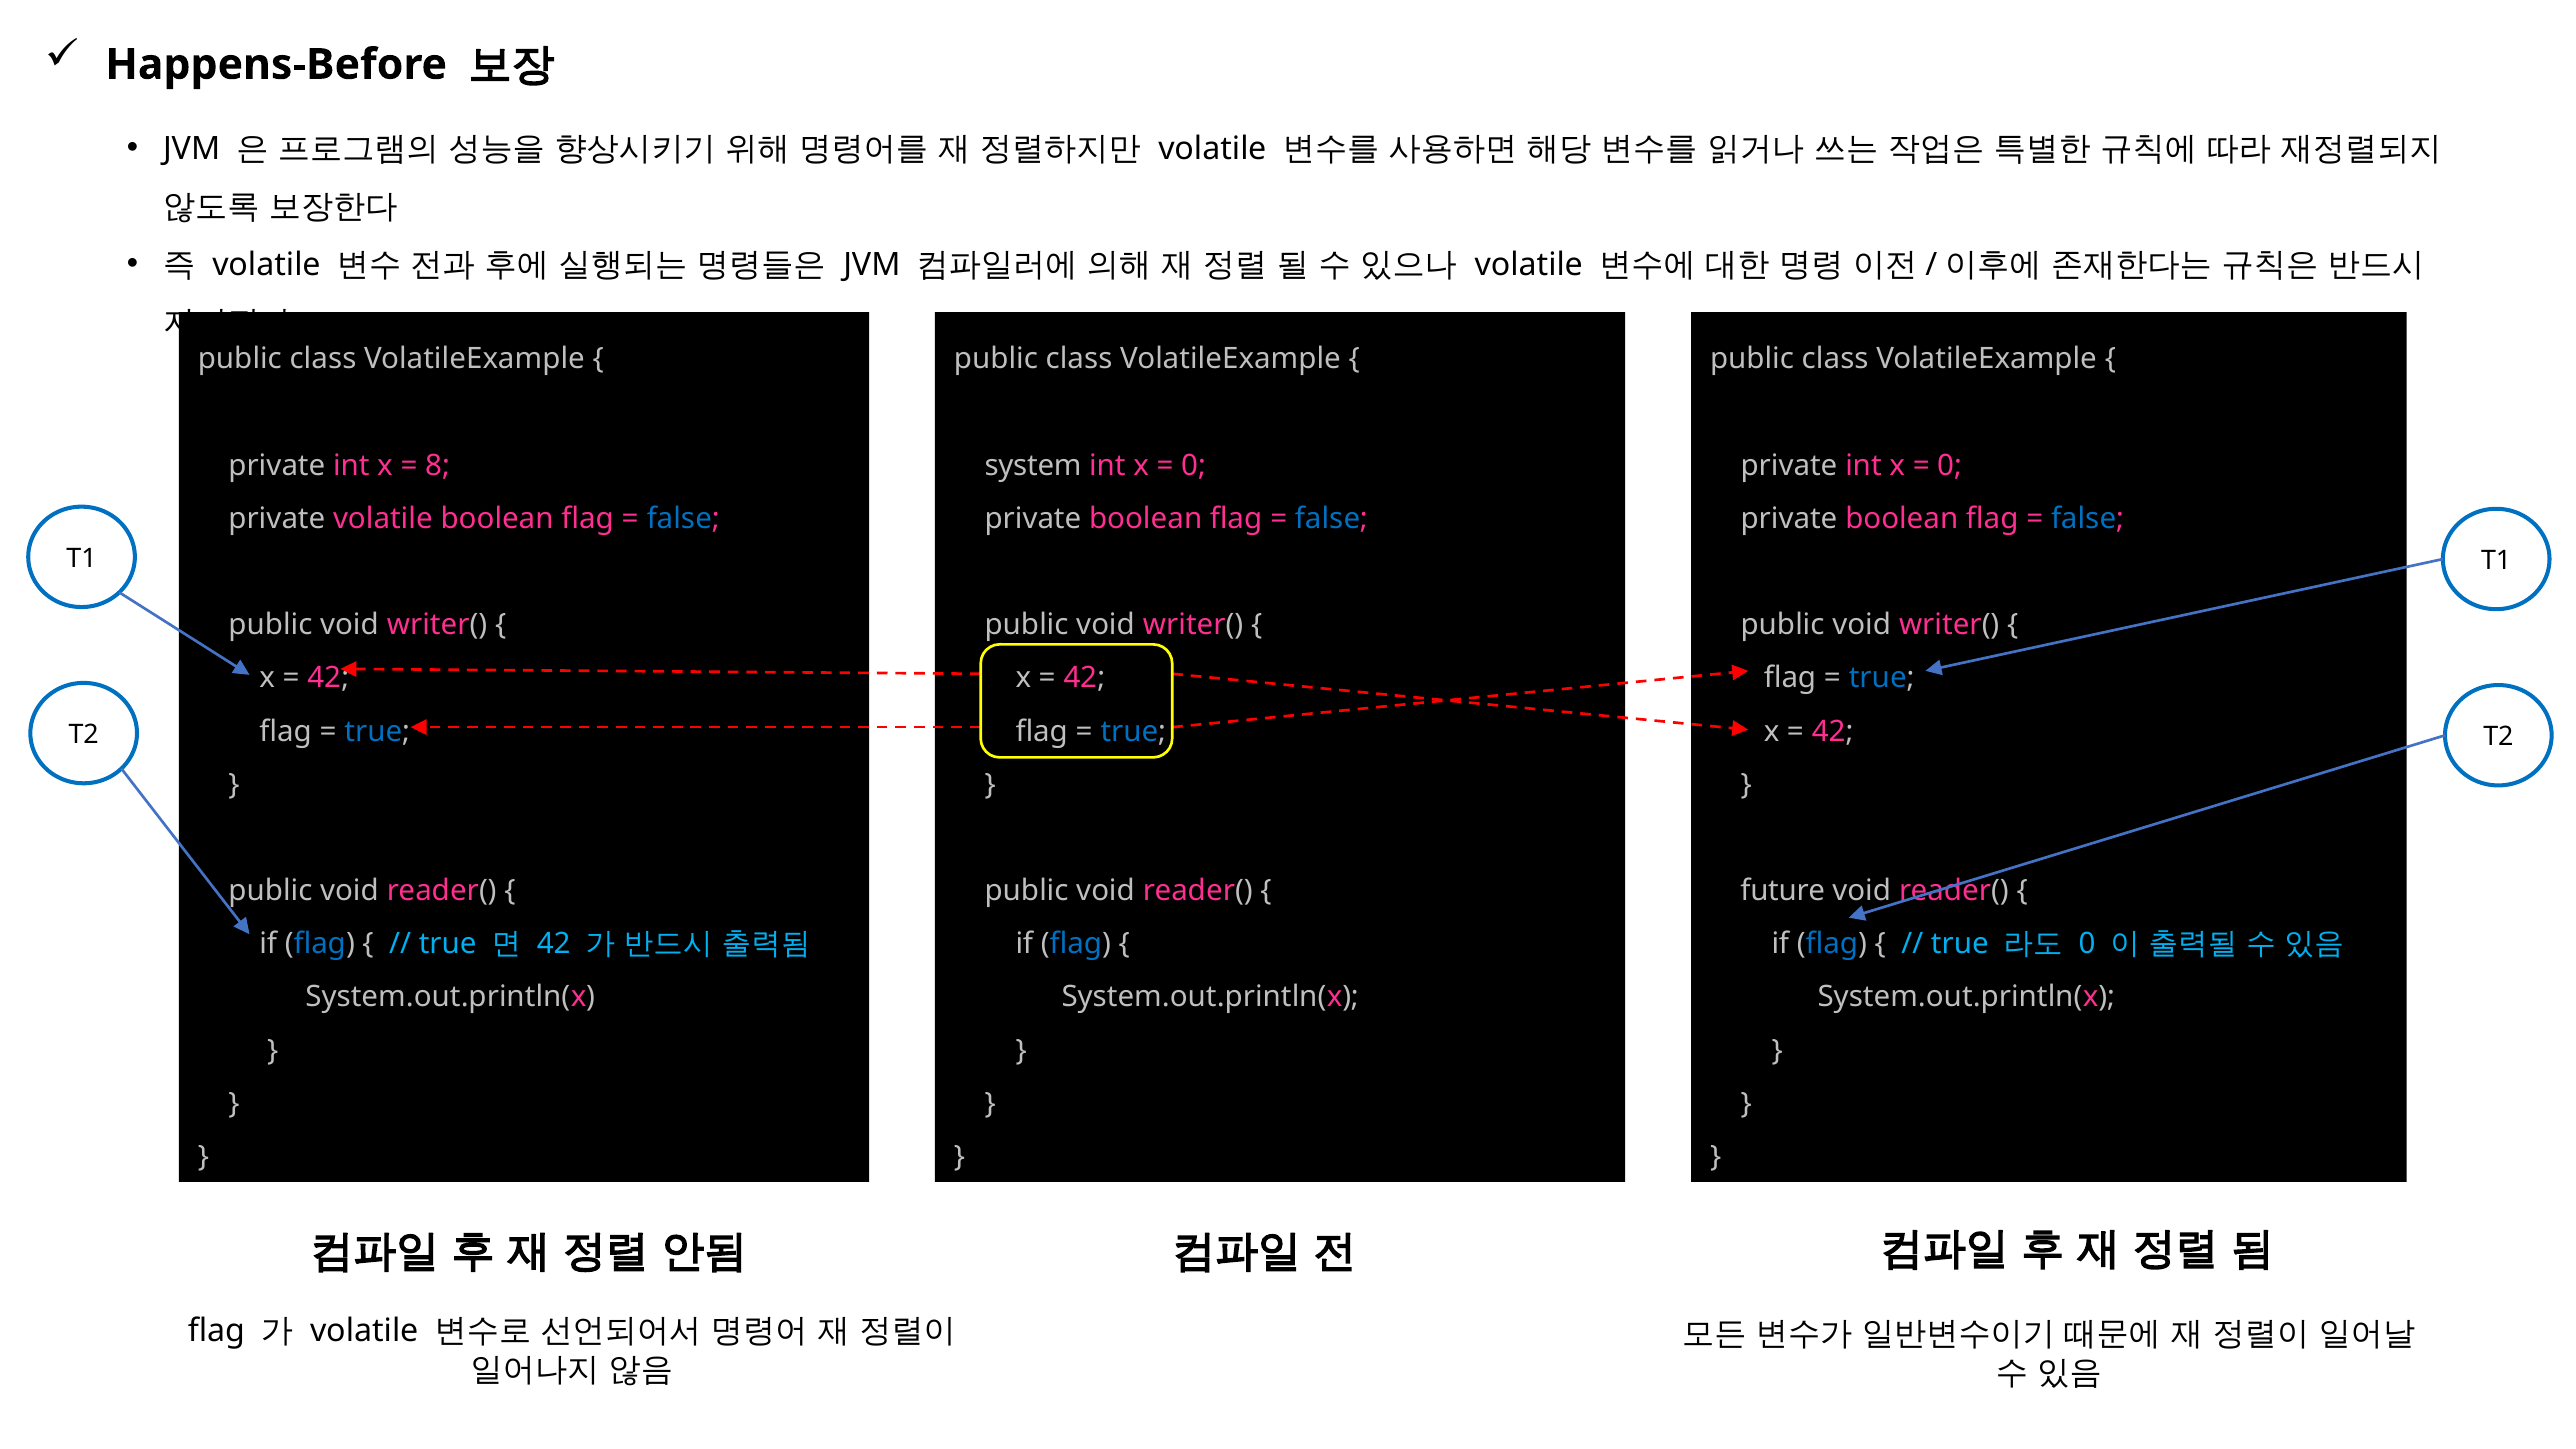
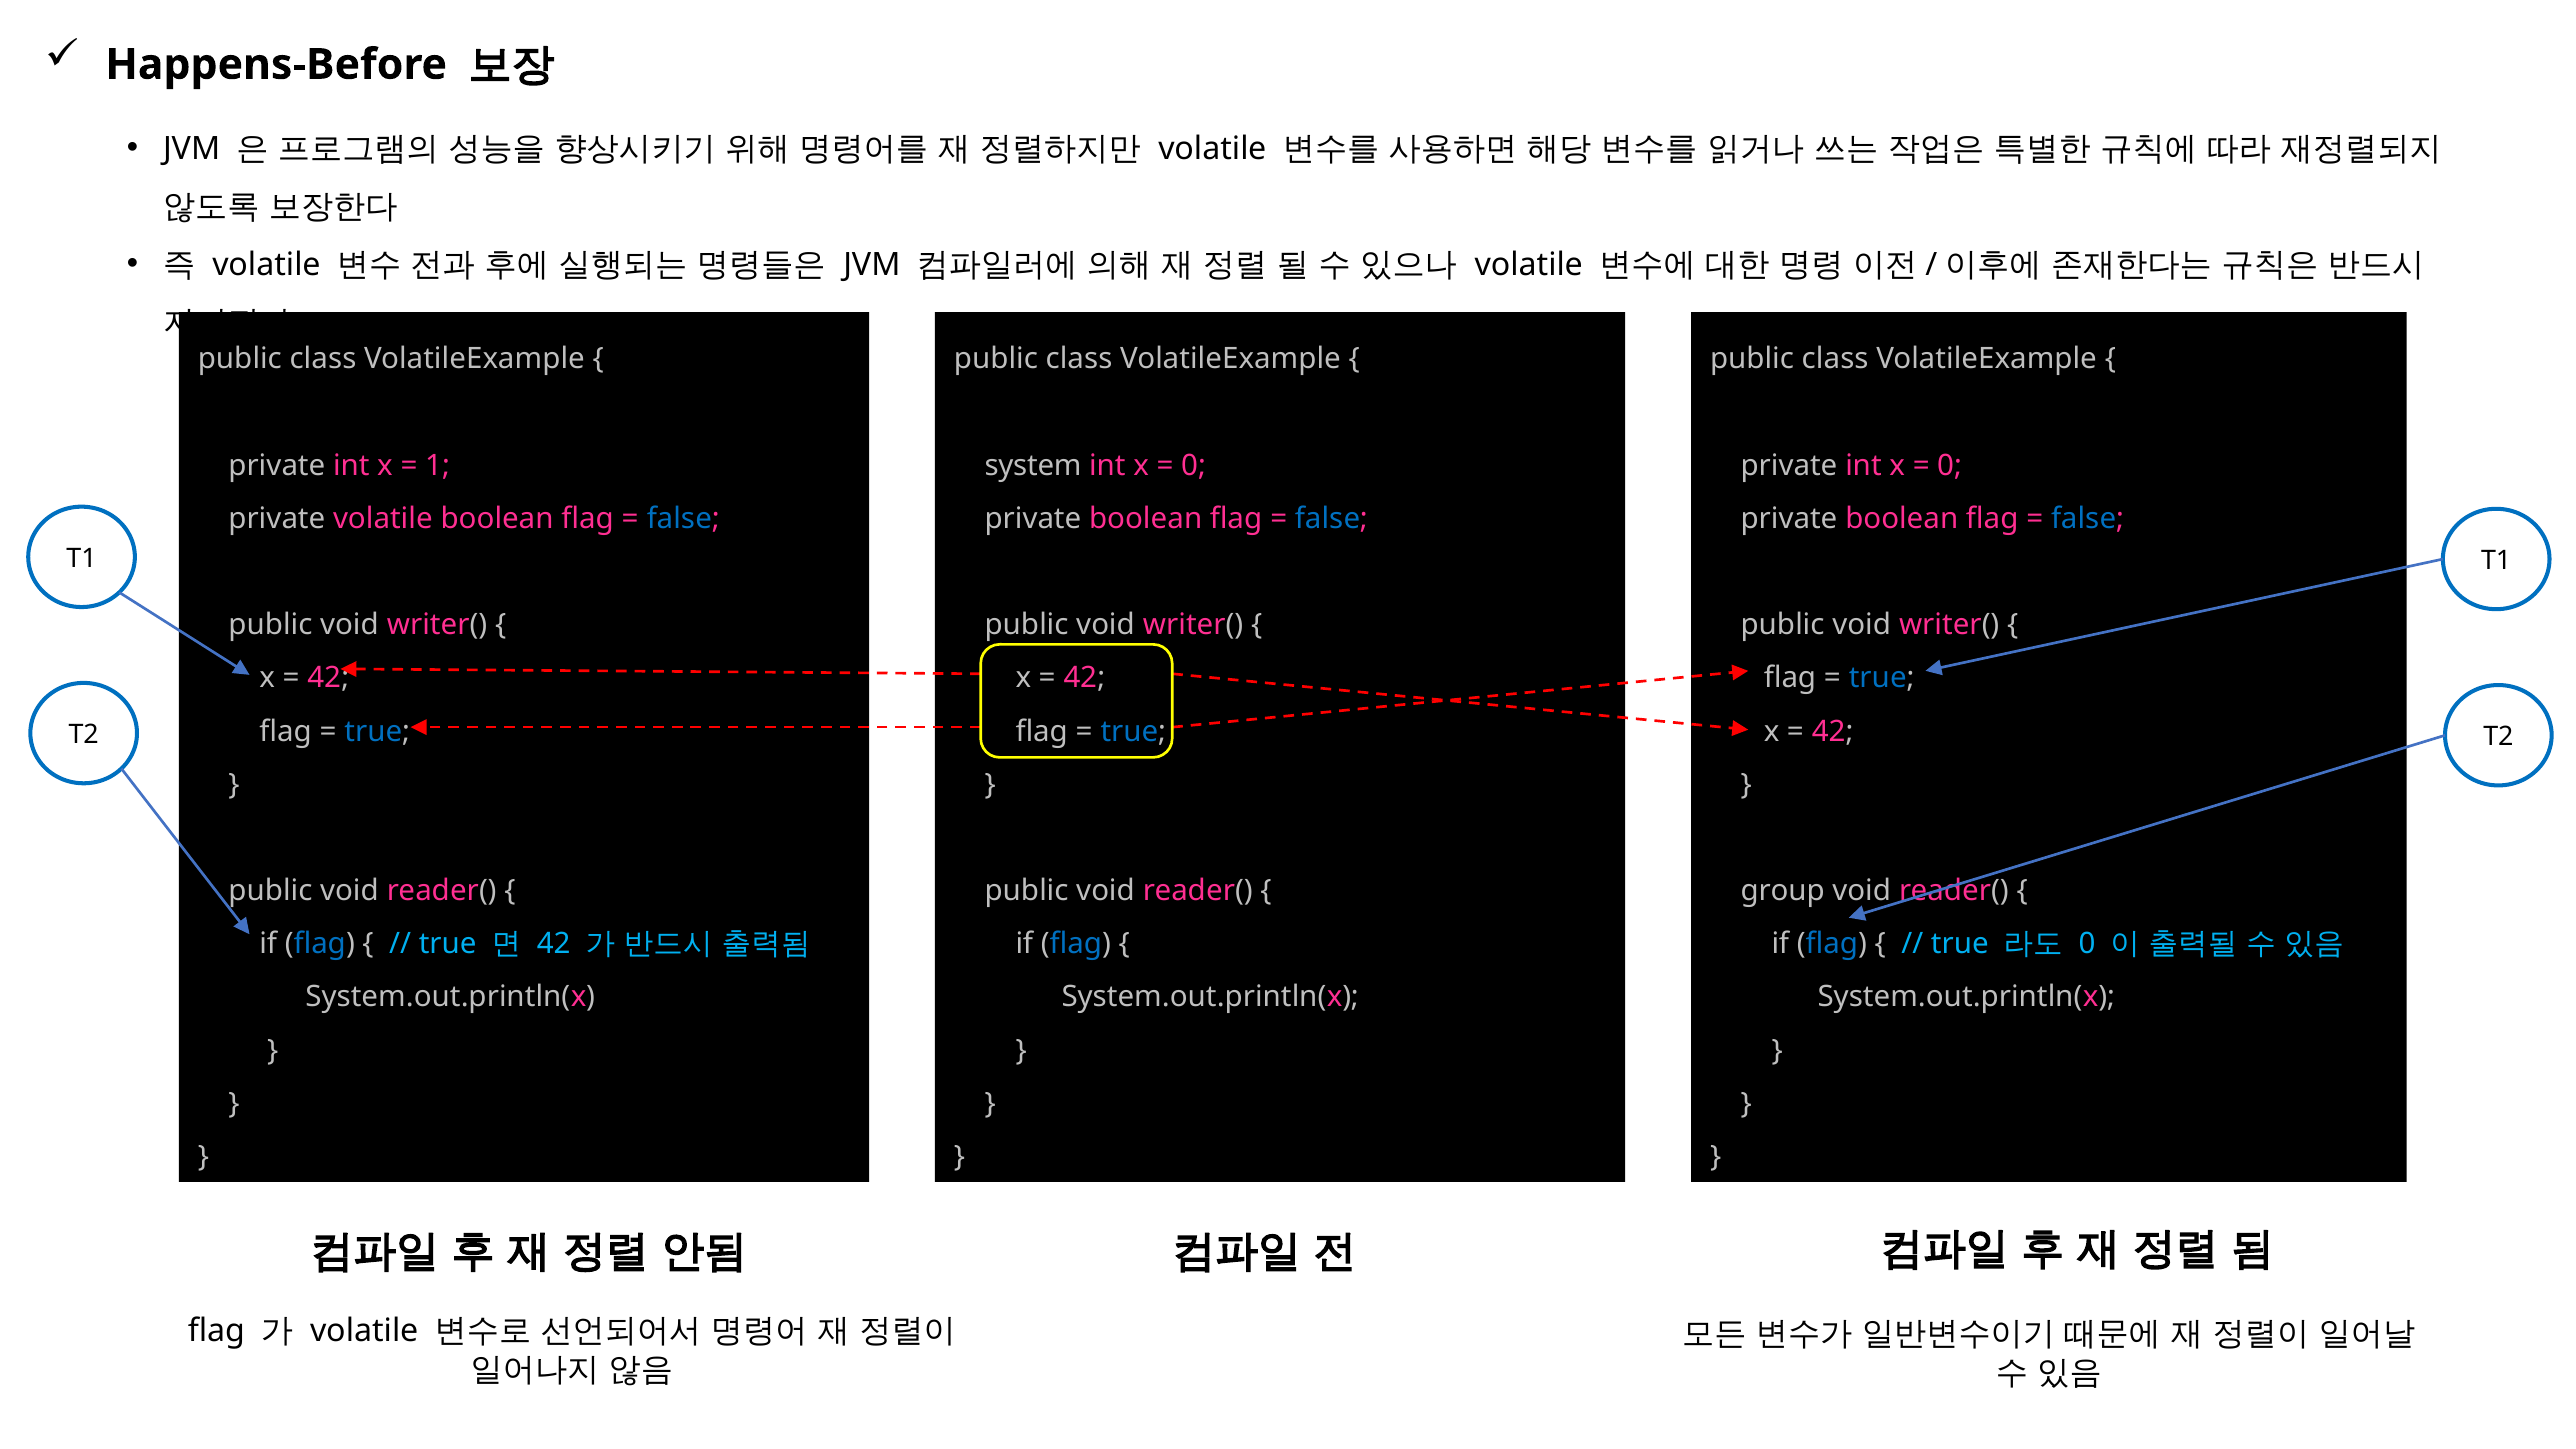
8: 8 -> 1
future: future -> group
